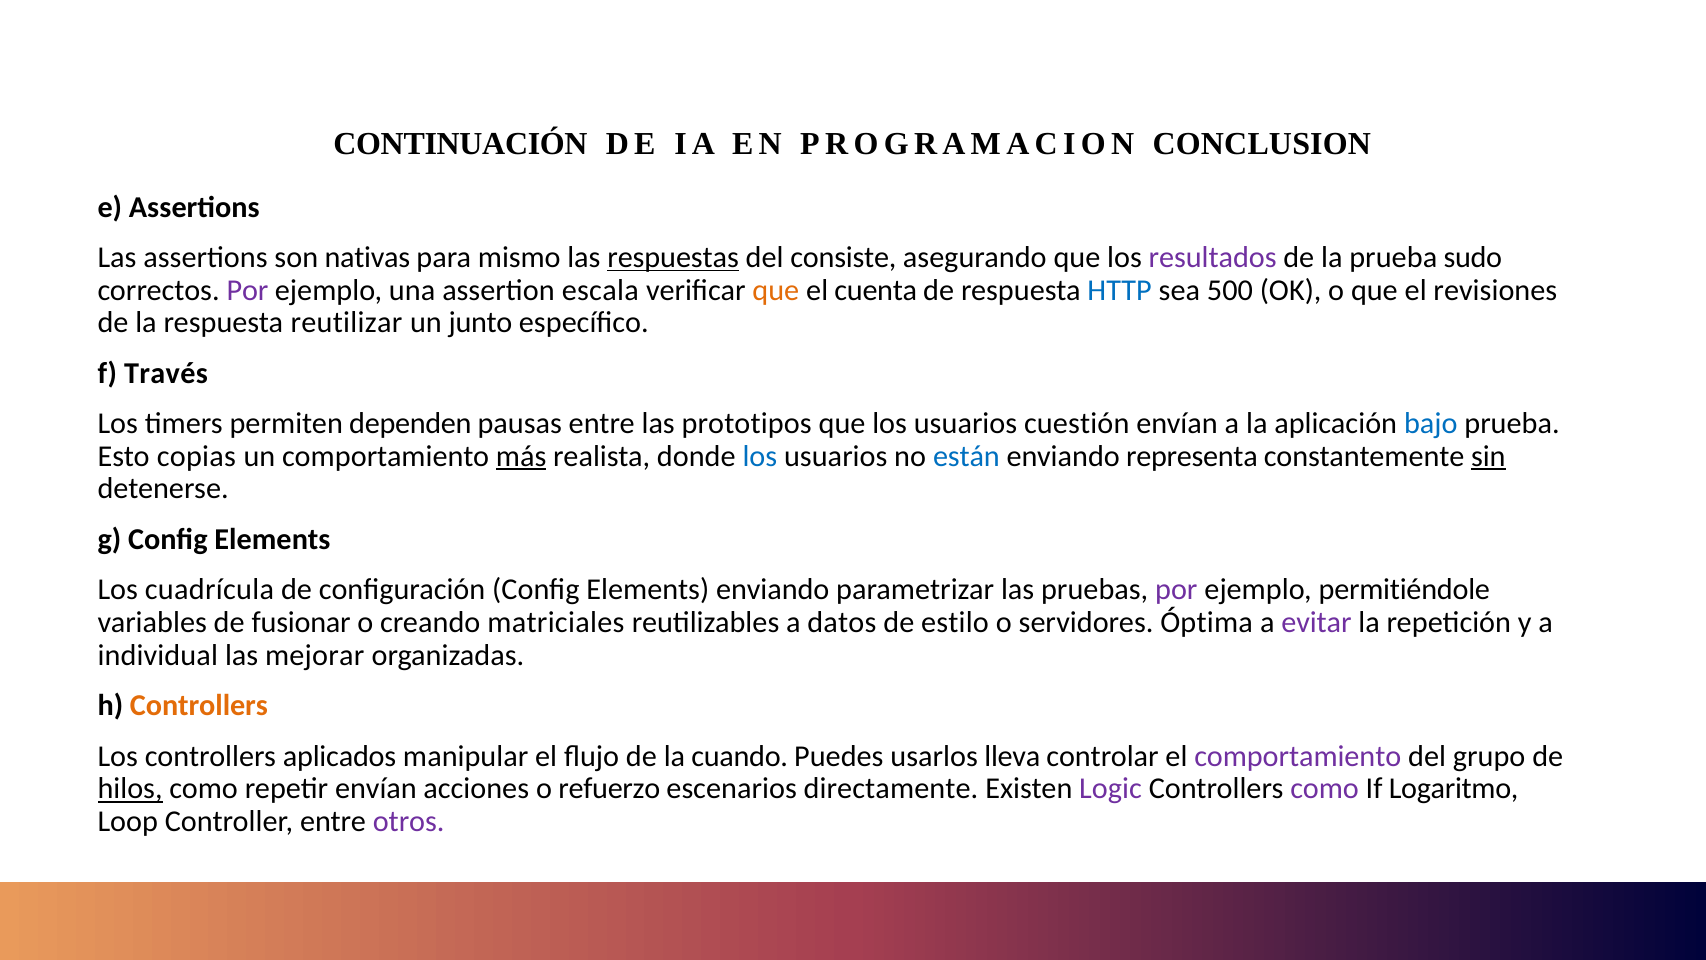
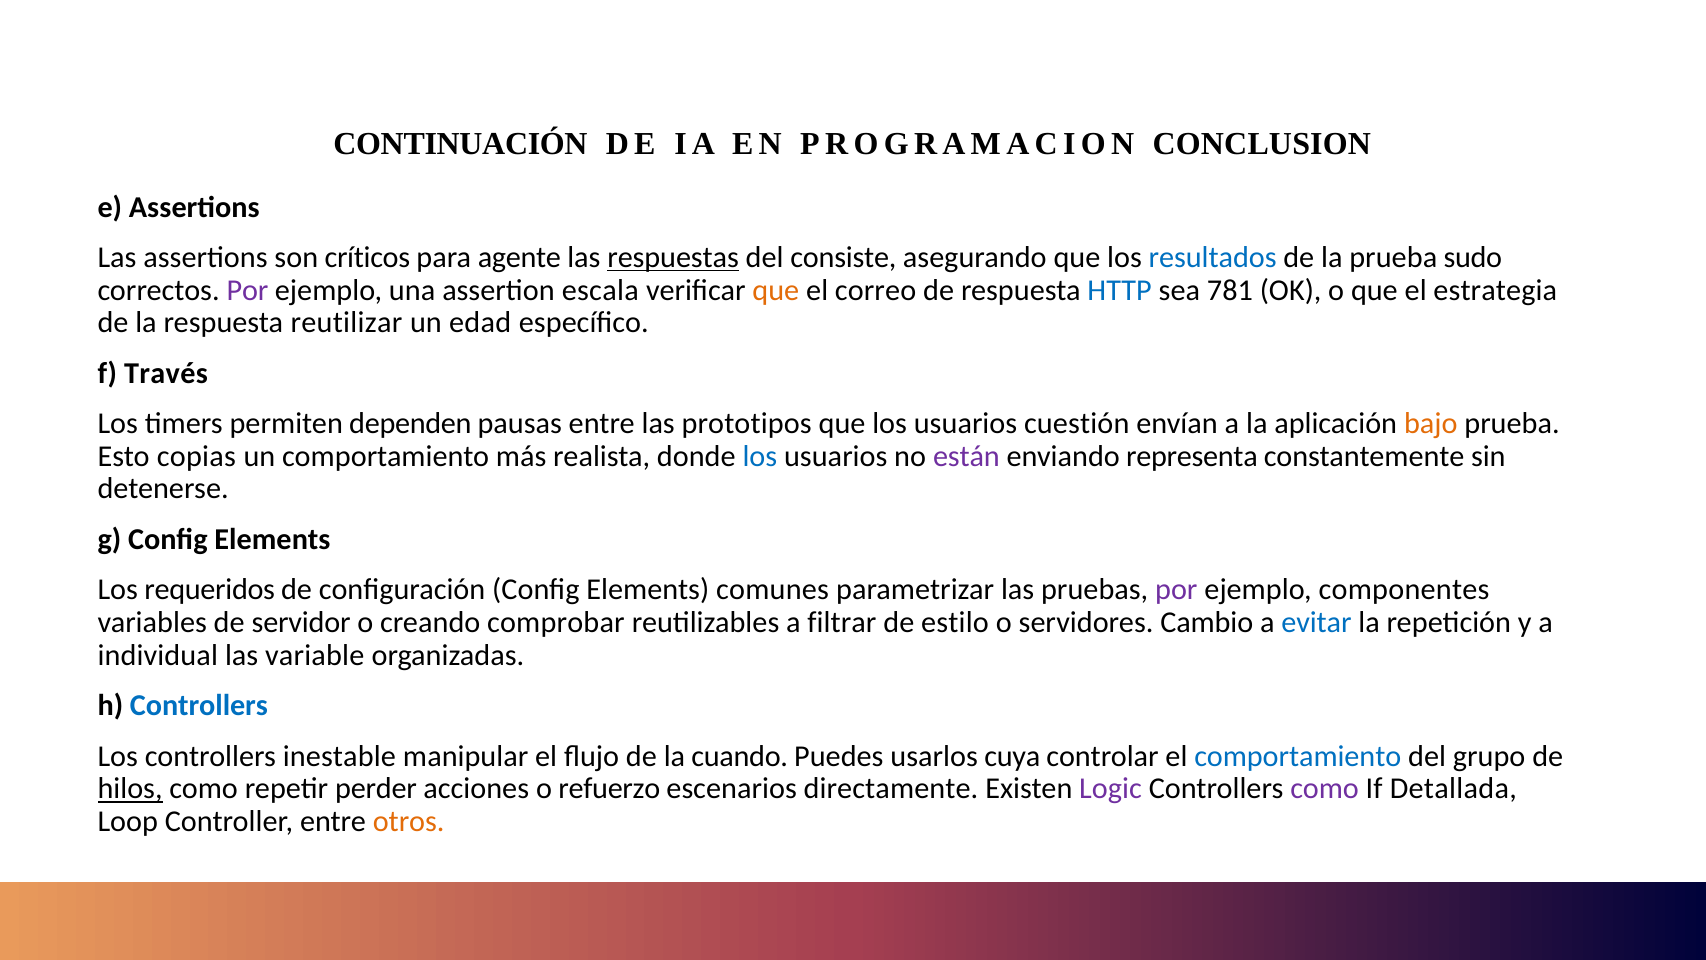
nativas: nativas -> críticos
mismo: mismo -> agente
resultados colour: purple -> blue
cuenta: cuenta -> correo
500: 500 -> 781
revisiones: revisiones -> estrategia
junto: junto -> edad
bajo colour: blue -> orange
más underline: present -> none
están colour: blue -> purple
sin underline: present -> none
cuadrícula: cuadrícula -> requeridos
Elements enviando: enviando -> comunes
permitiéndole: permitiéndole -> componentes
fusionar: fusionar -> servidor
matriciales: matriciales -> comprobar
datos: datos -> filtrar
Óptima: Óptima -> Cambio
evitar colour: purple -> blue
mejorar: mejorar -> variable
Controllers at (199, 705) colour: orange -> blue
aplicados: aplicados -> inestable
lleva: lleva -> cuya
comportamiento at (1298, 756) colour: purple -> blue
repetir envían: envían -> perder
Logaritmo: Logaritmo -> Detallada
otros colour: purple -> orange
